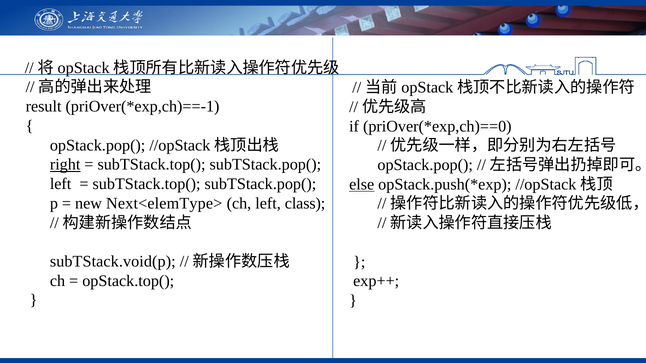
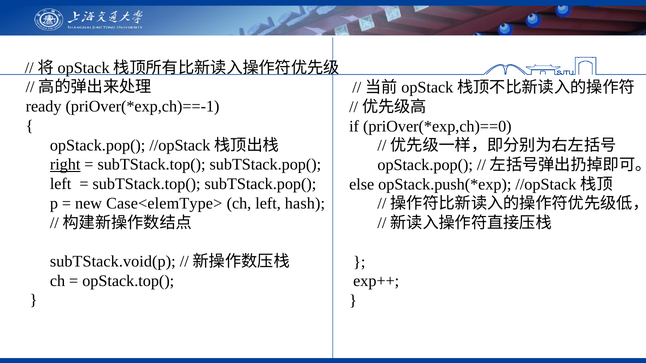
result: result -> ready
else underline: present -> none
Next<elemType>: Next<elemType> -> Case<elemType>
class: class -> hash
